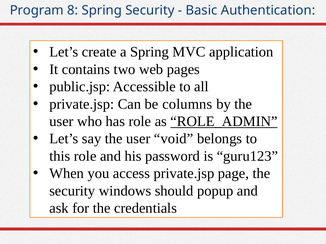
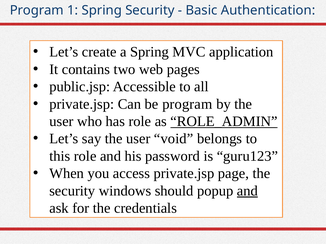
8: 8 -> 1
be columns: columns -> program
and at (247, 191) underline: none -> present
